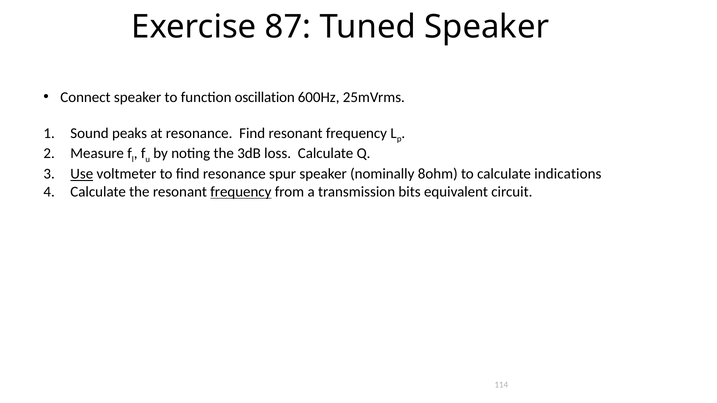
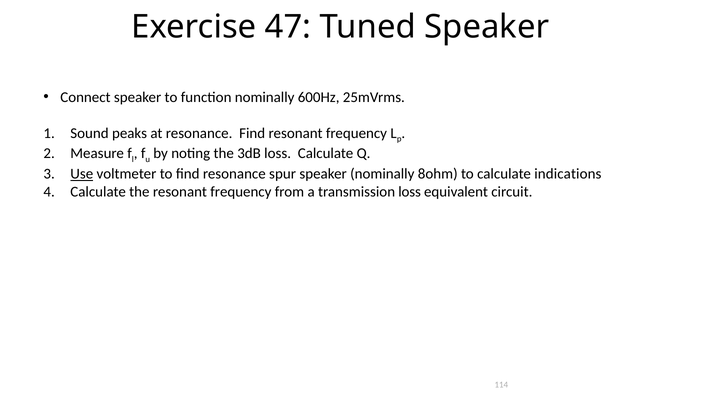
87: 87 -> 47
function oscillation: oscillation -> nominally
frequency at (241, 192) underline: present -> none
transmission bits: bits -> loss
